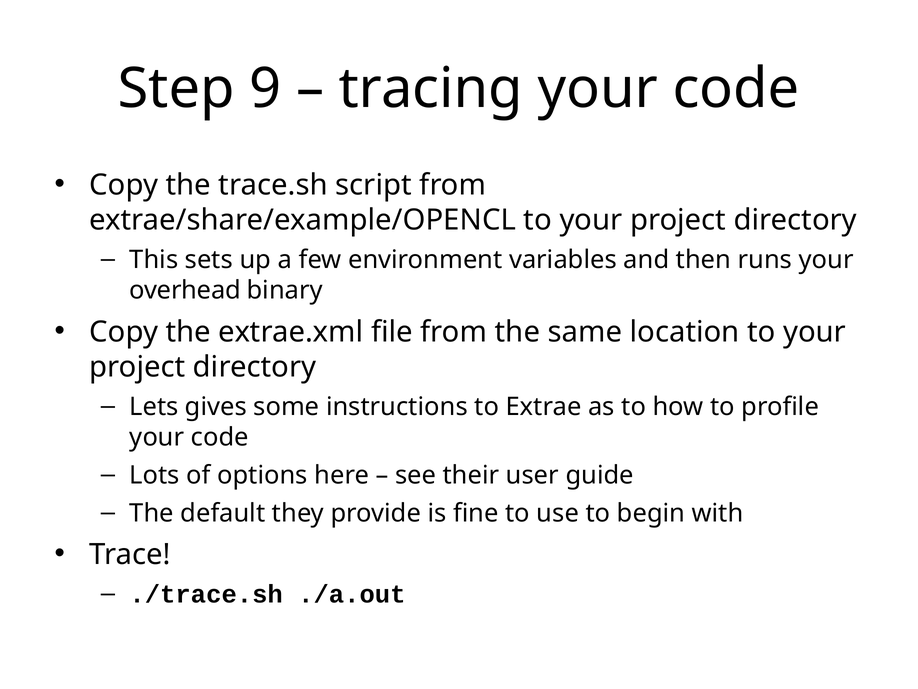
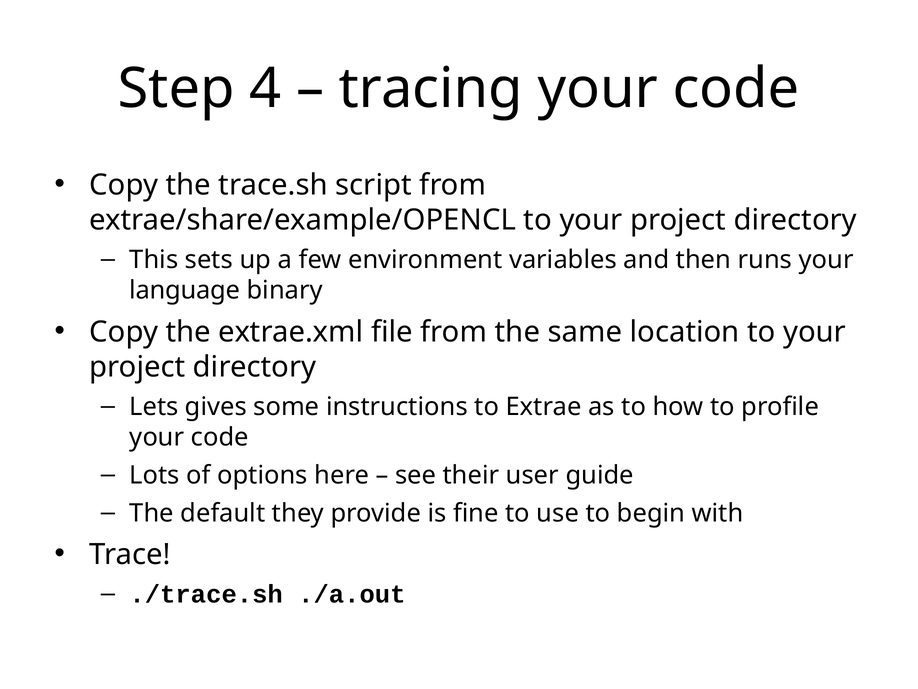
9: 9 -> 4
overhead: overhead -> language
